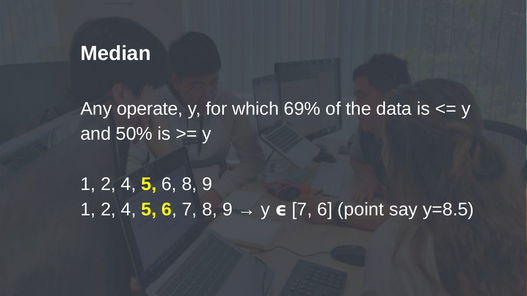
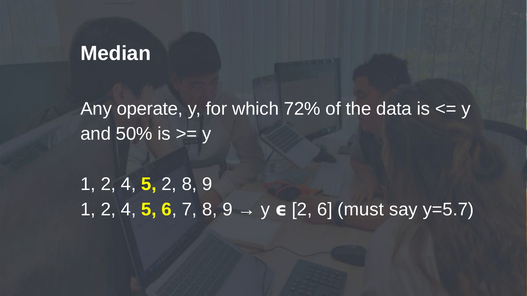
69%: 69% -> 72%
6 at (169, 185): 6 -> 2
y 7: 7 -> 2
point: point -> must
y=8.5: y=8.5 -> y=5.7
